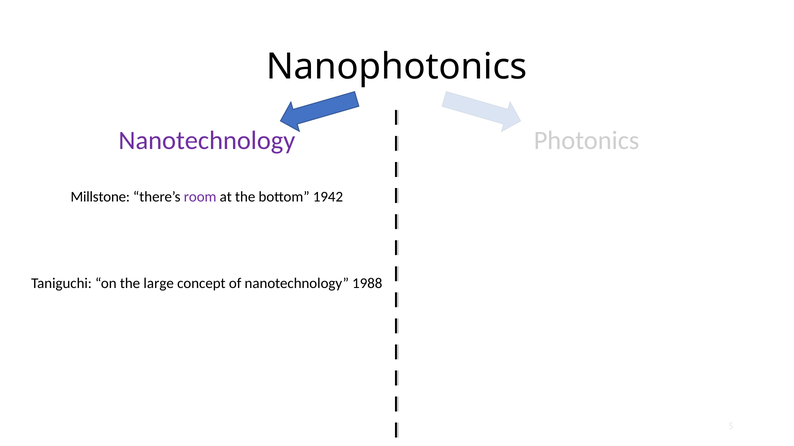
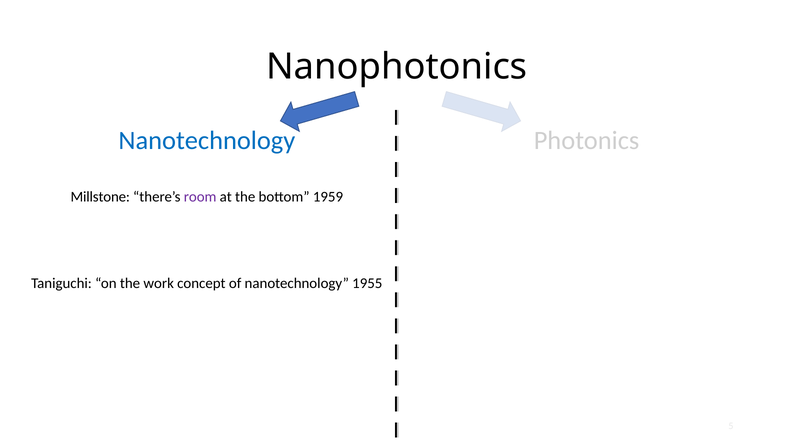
Nanotechnology at (207, 141) colour: purple -> blue
1942: 1942 -> 1959
large: large -> work
1988: 1988 -> 1955
